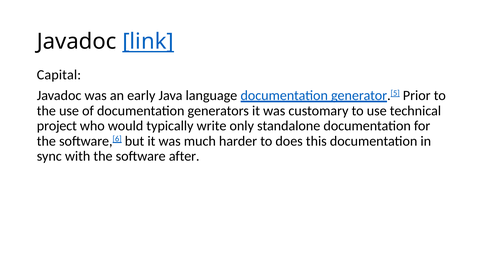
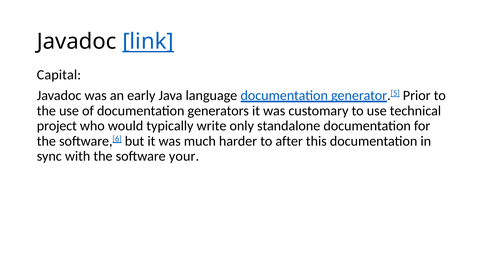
does: does -> after
after: after -> your
